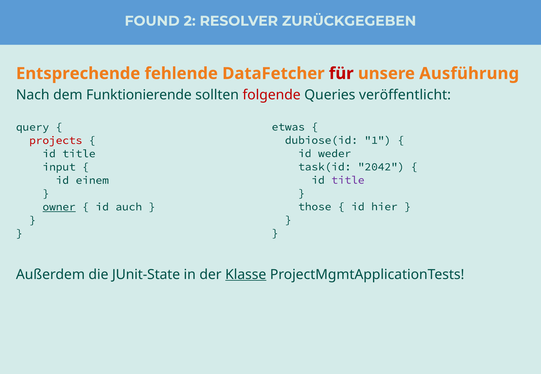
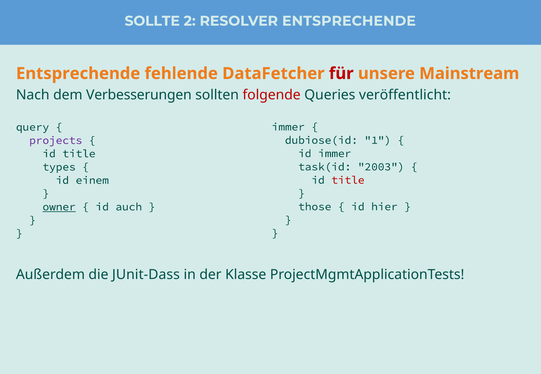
FOUND: FOUND -> SOLLTE
RESOLVER ZURÜCKGEGEBEN: ZURÜCKGEGEBEN -> ENTSPRECHENDE
Ausführung: Ausführung -> Mainstream
Funktionierende: Funktionierende -> Verbesserungen
etwas at (288, 127): etwas -> immer
projects colour: red -> purple
id weder: weder -> immer
2042: 2042 -> 2003
input: input -> types
title at (348, 180) colour: purple -> red
JUnit-State: JUnit-State -> JUnit-Dass
Klasse underline: present -> none
